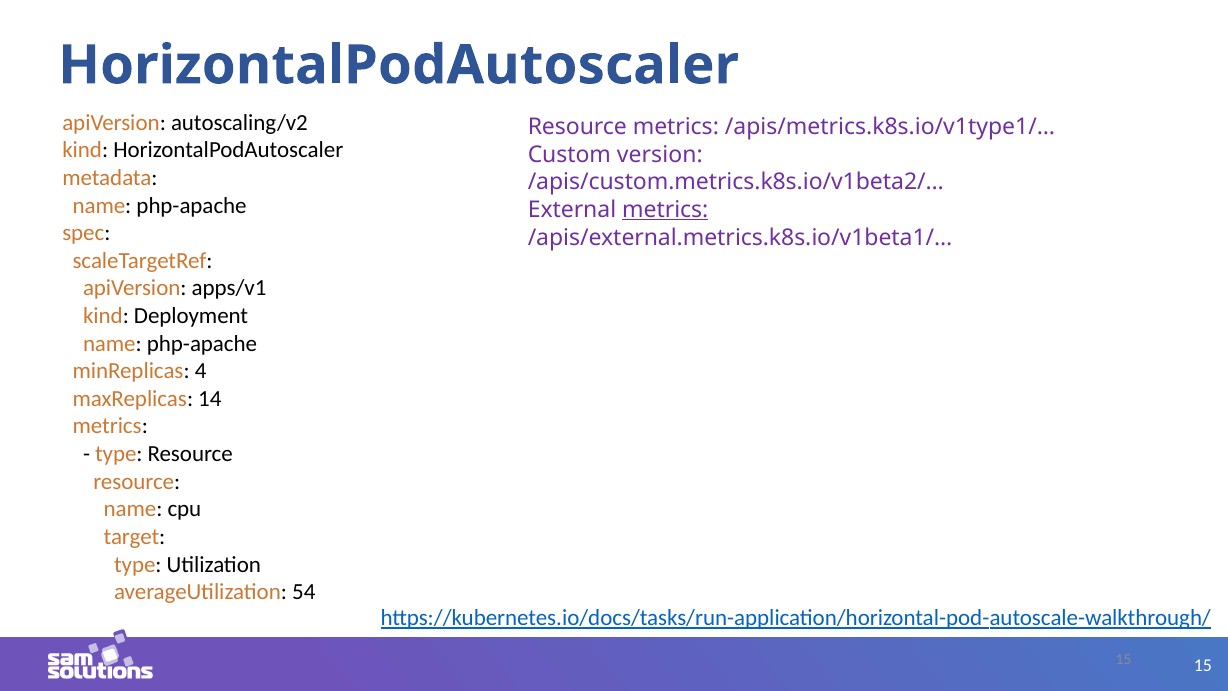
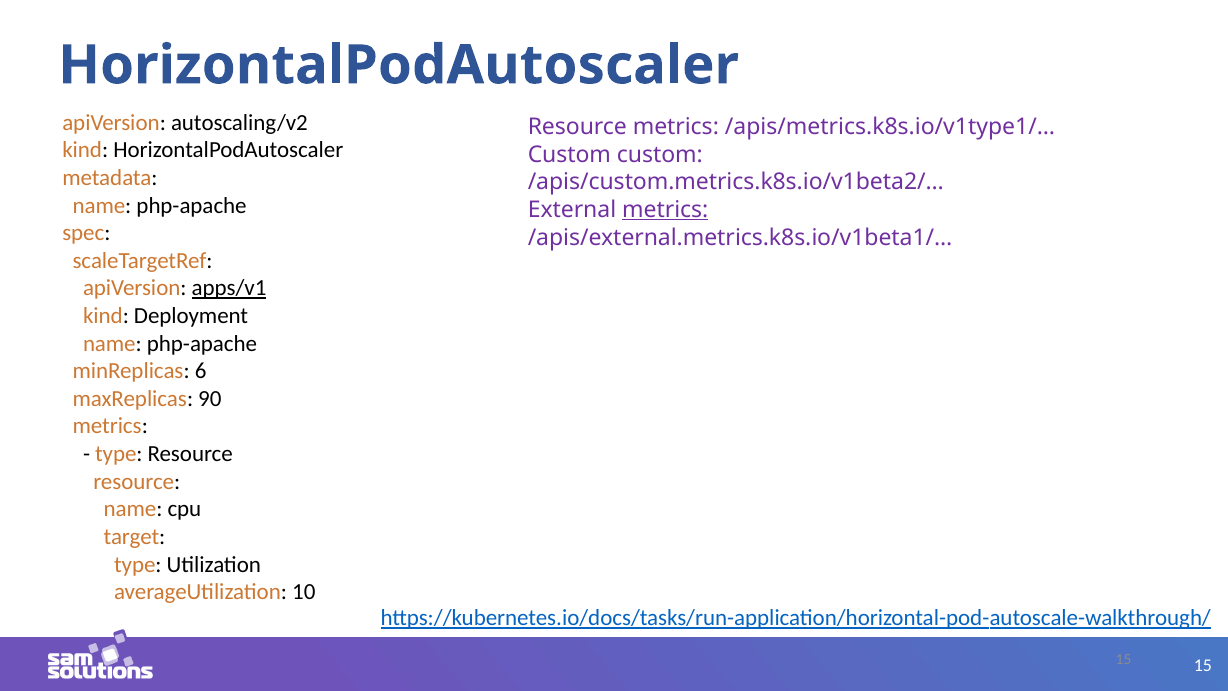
Custom version: version -> custom
apps/v1 underline: none -> present
4: 4 -> 6
14: 14 -> 90
54: 54 -> 10
